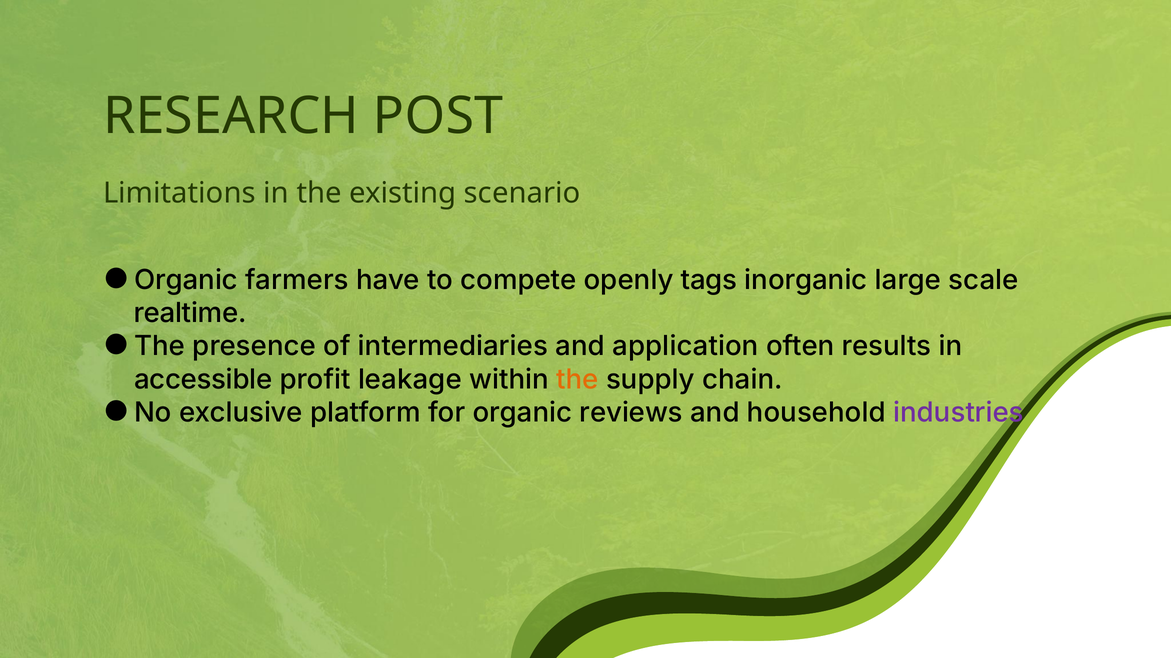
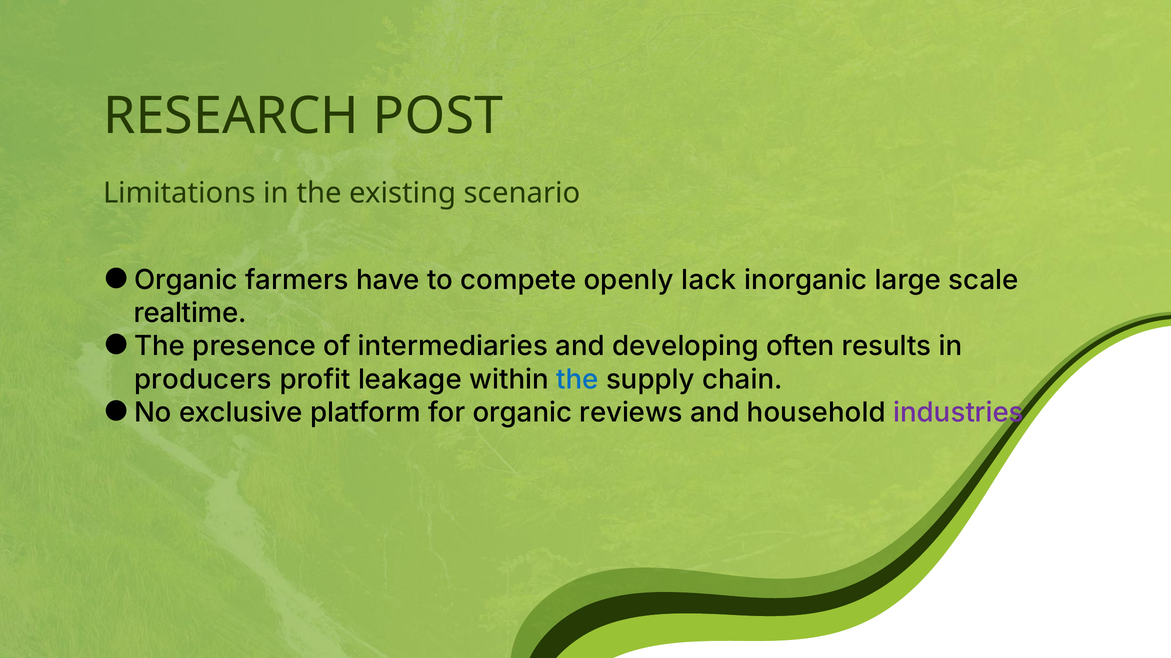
tags: tags -> lack
application: application -> developing
accessible: accessible -> producers
the at (577, 380) colour: orange -> blue
